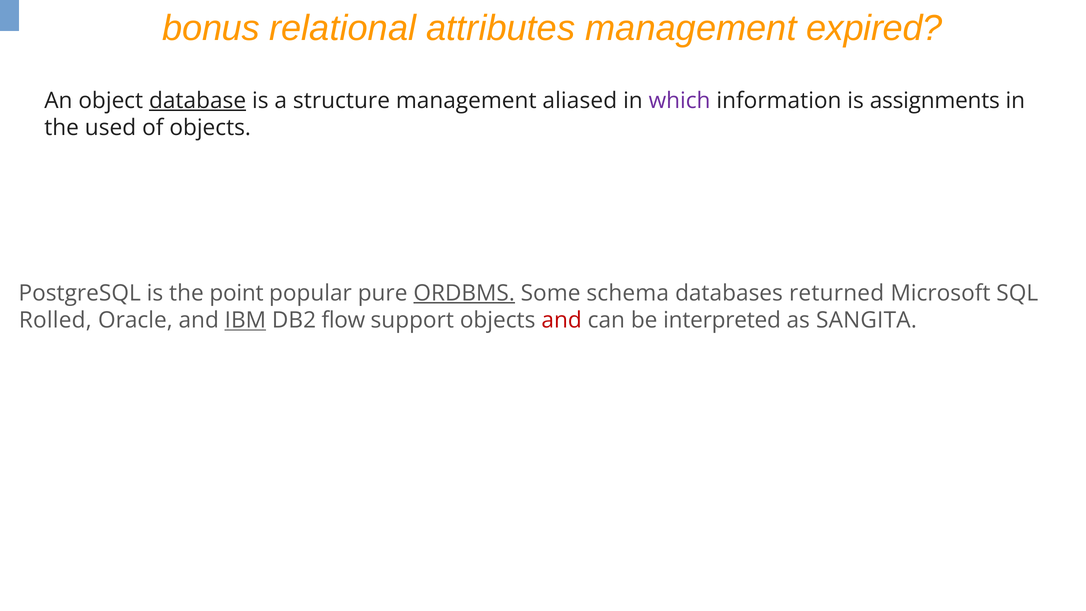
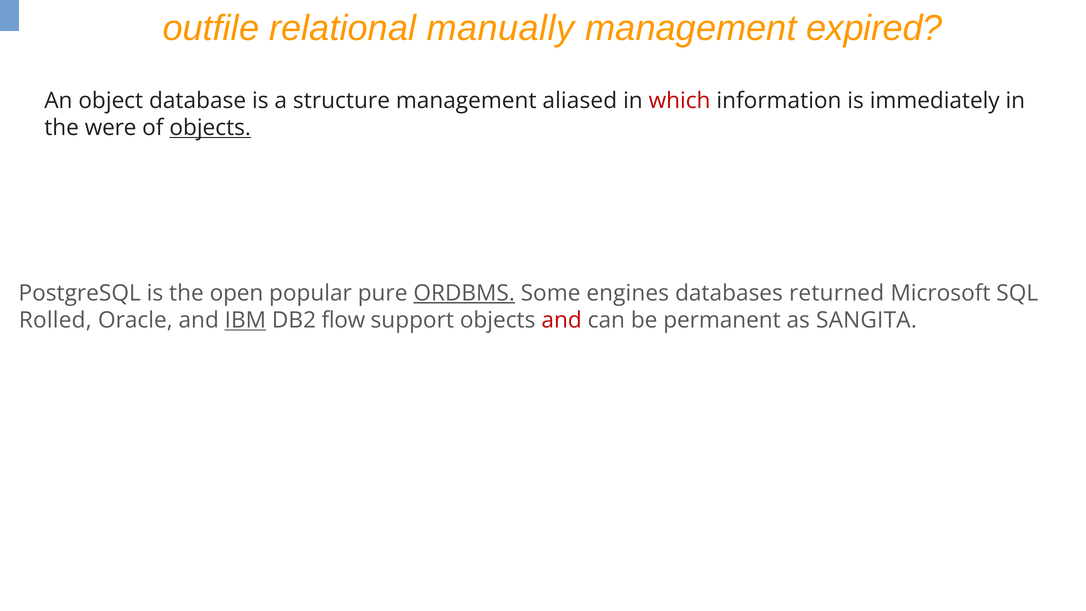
bonus: bonus -> outfile
attributes: attributes -> manually
database underline: present -> none
which colour: purple -> red
assignments: assignments -> immediately
used: used -> were
objects at (210, 128) underline: none -> present
point: point -> open
schema: schema -> engines
interpreted: interpreted -> permanent
